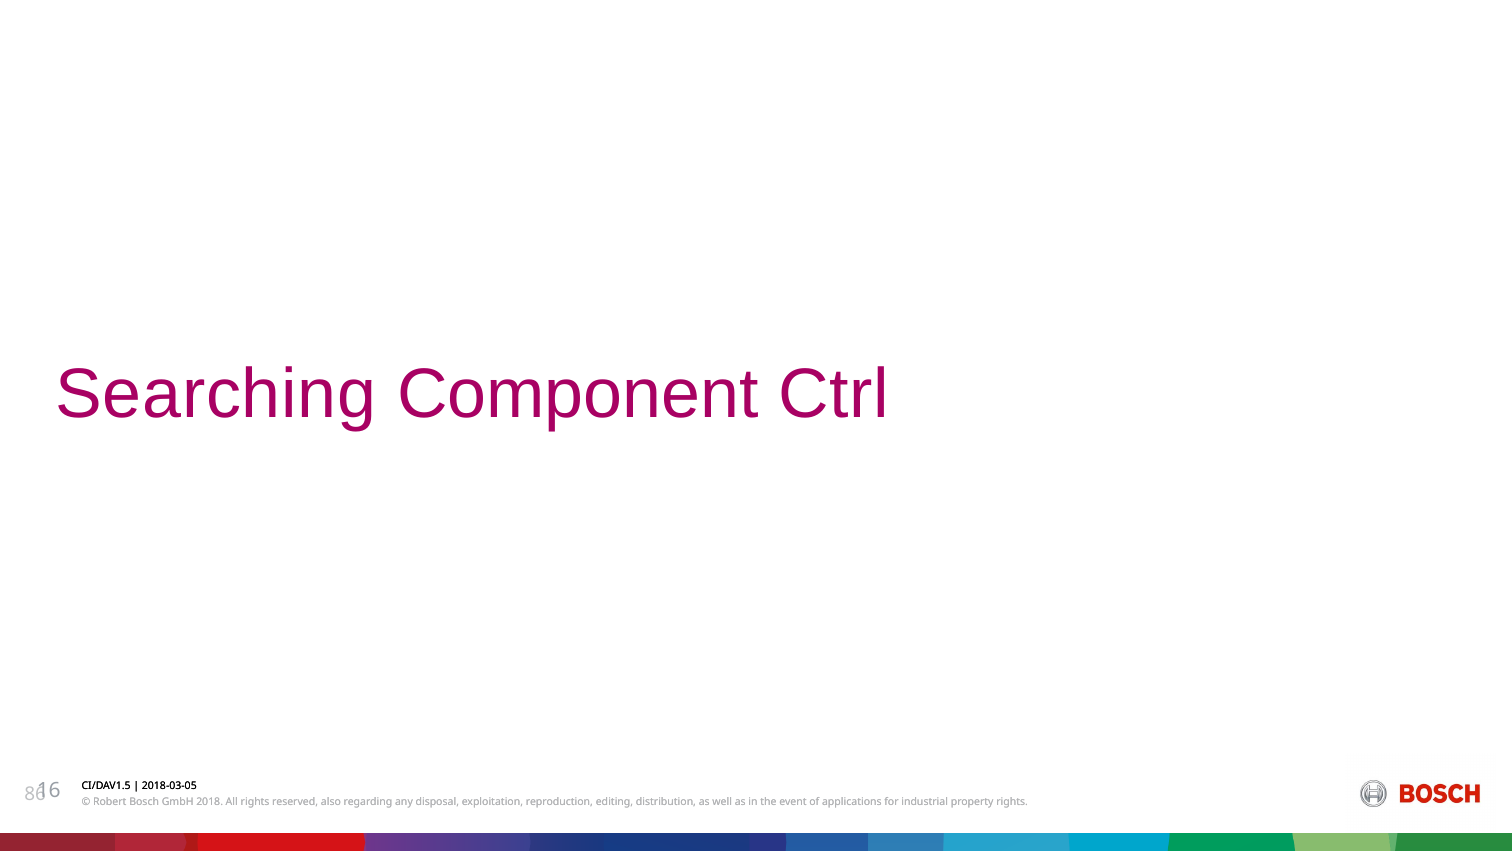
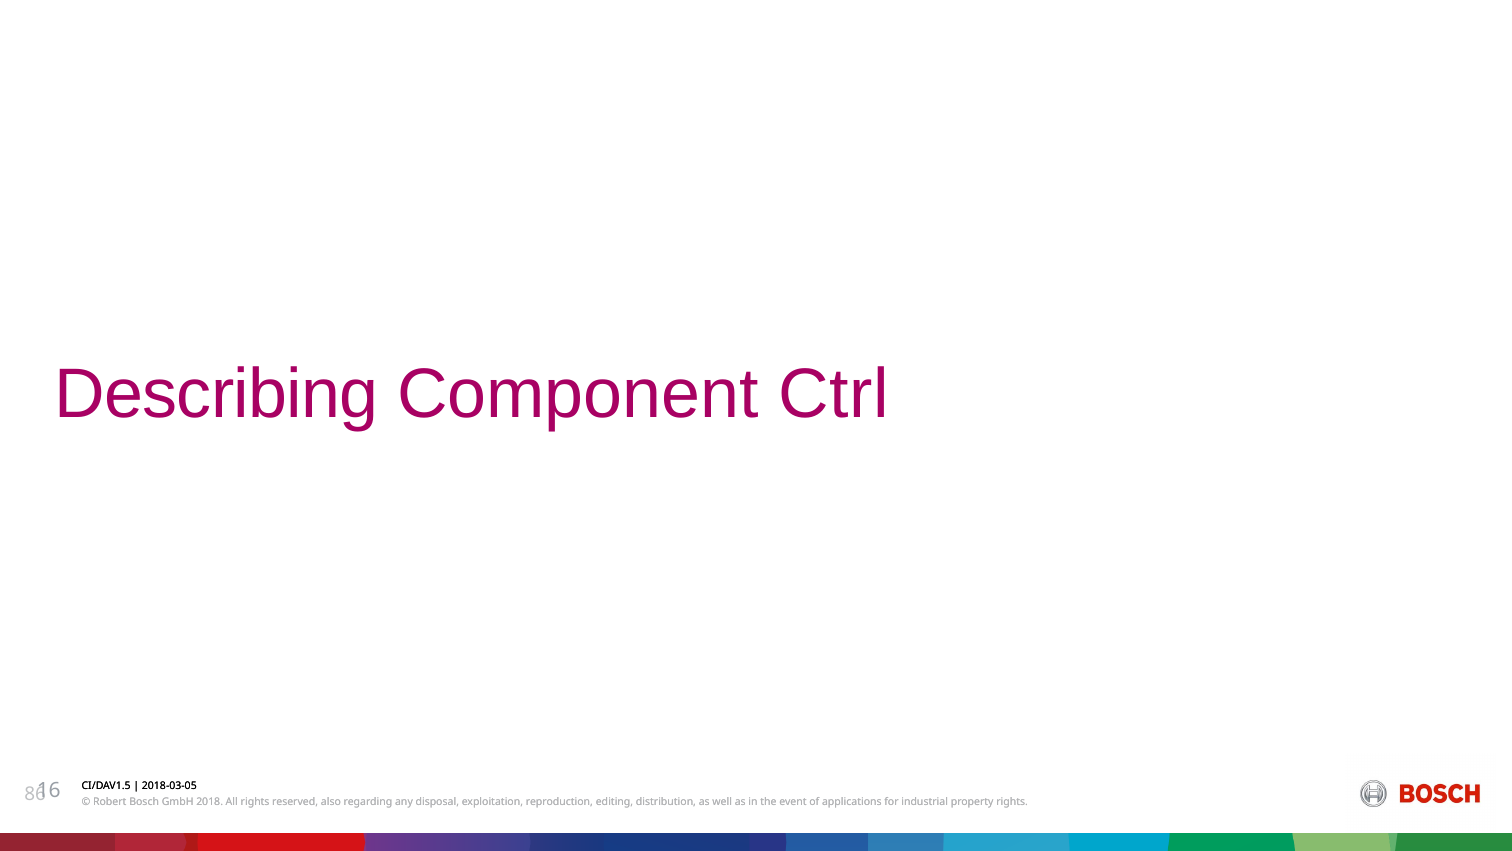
Searching: Searching -> Describing
